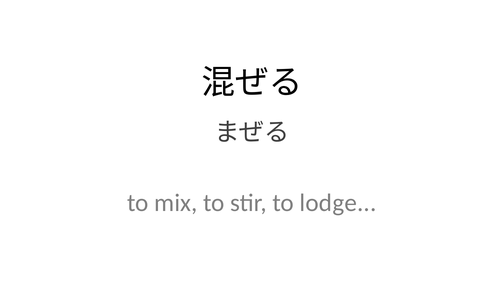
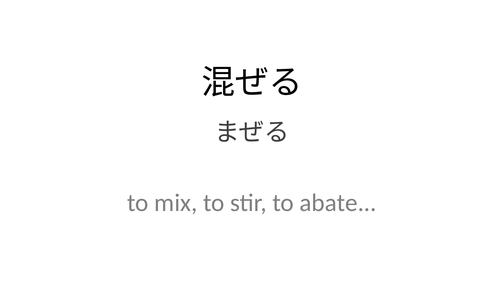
lodge: lodge -> abate
